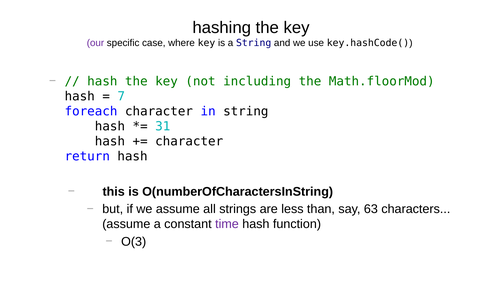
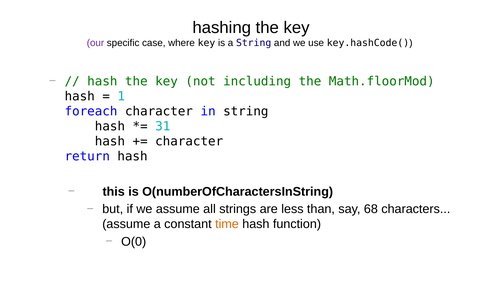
7: 7 -> 1
63: 63 -> 68
time colour: purple -> orange
O(3: O(3 -> O(0
